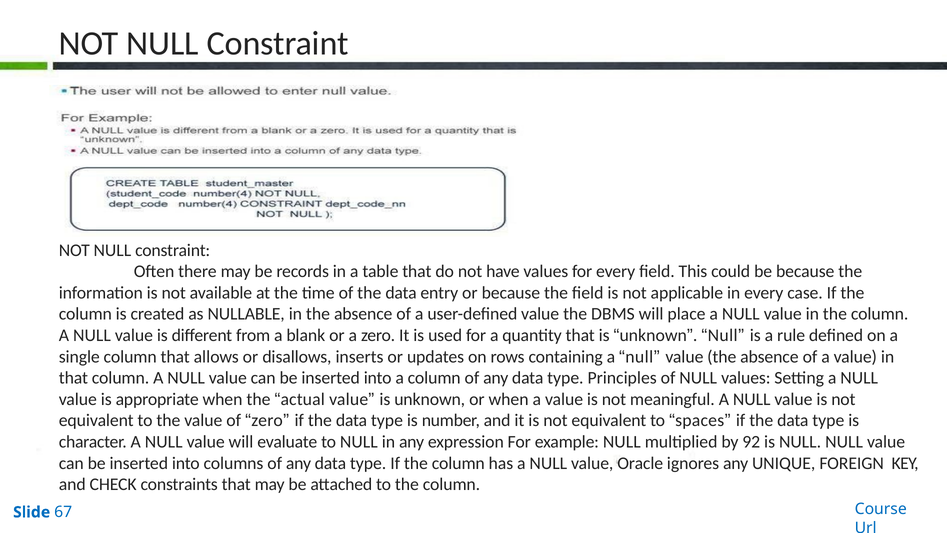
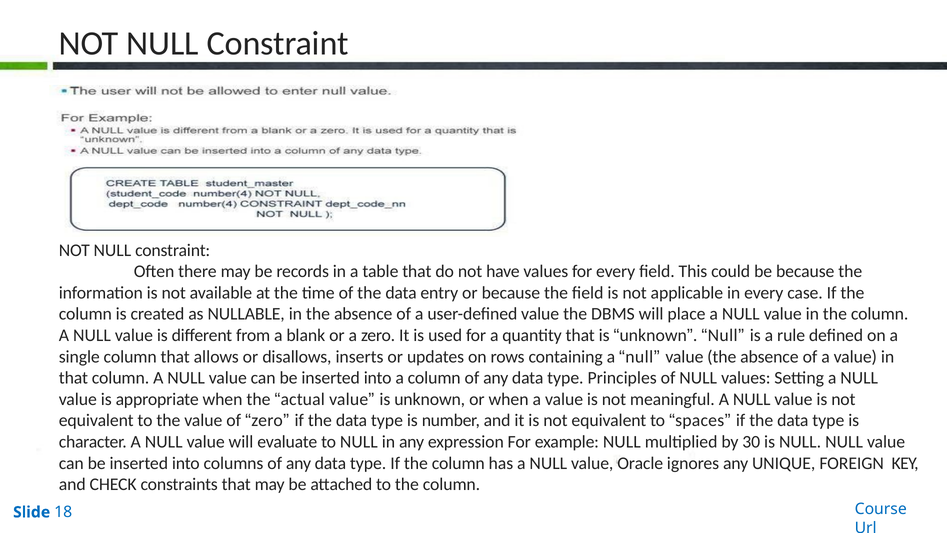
92: 92 -> 30
67: 67 -> 18
